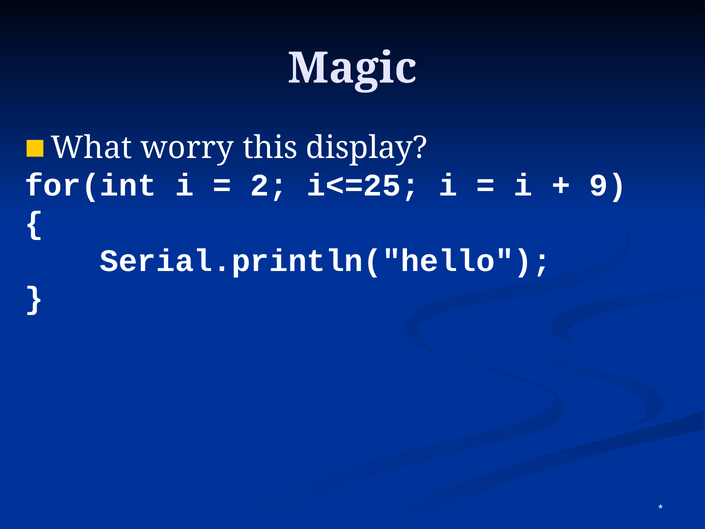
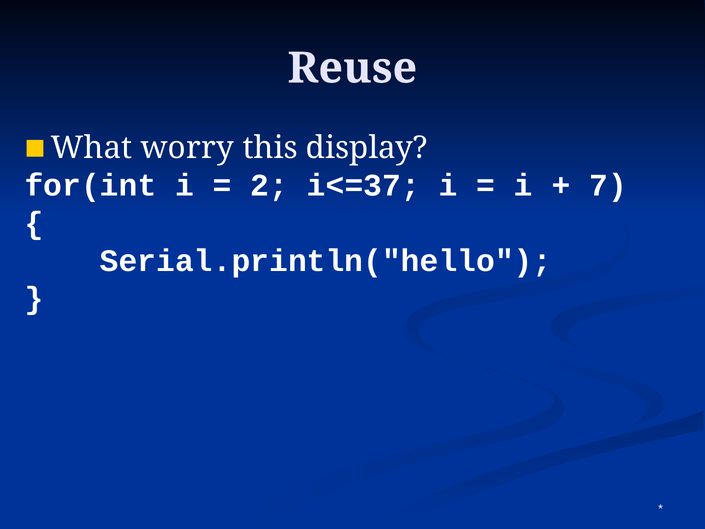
Magic: Magic -> Reuse
i<=25: i<=25 -> i<=37
9: 9 -> 7
